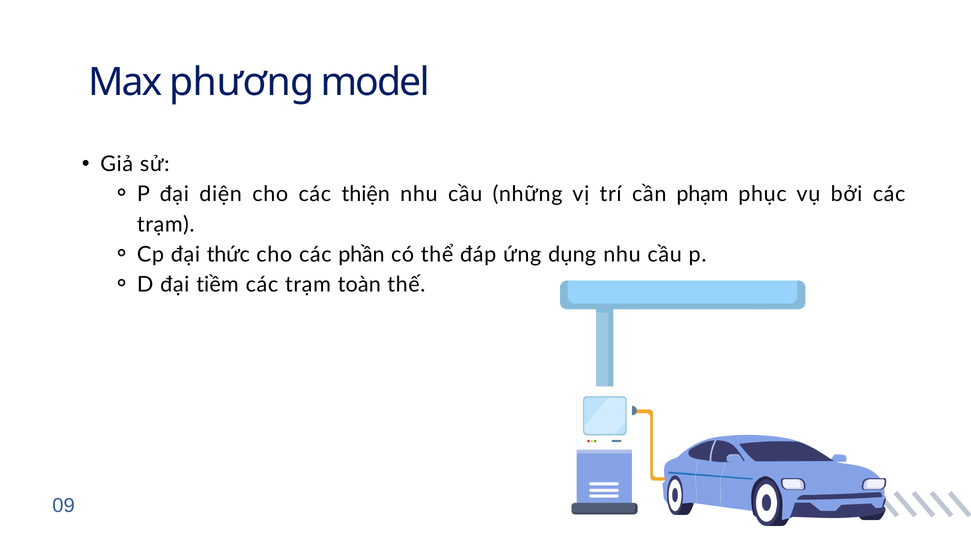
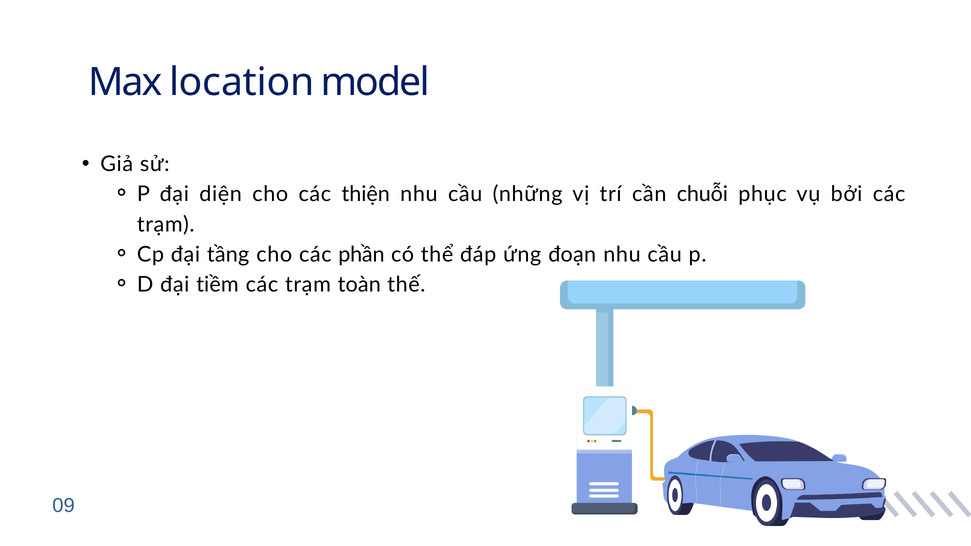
phương: phương -> location
phạm: phạm -> chuỗi
thức: thức -> tầng
dụng: dụng -> đoạn
